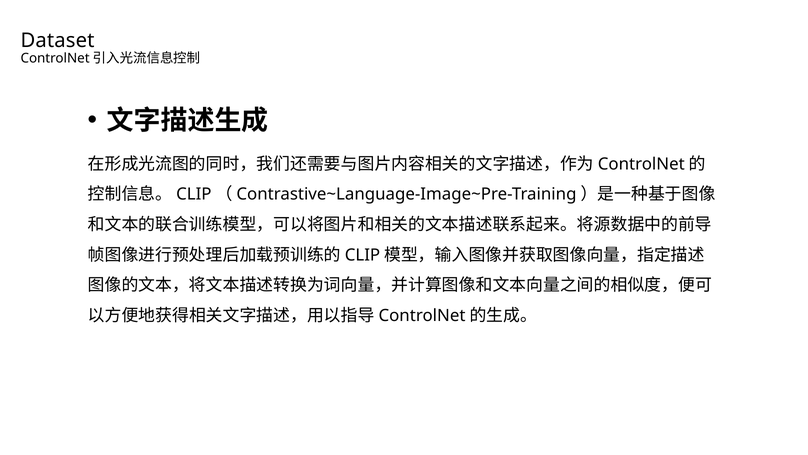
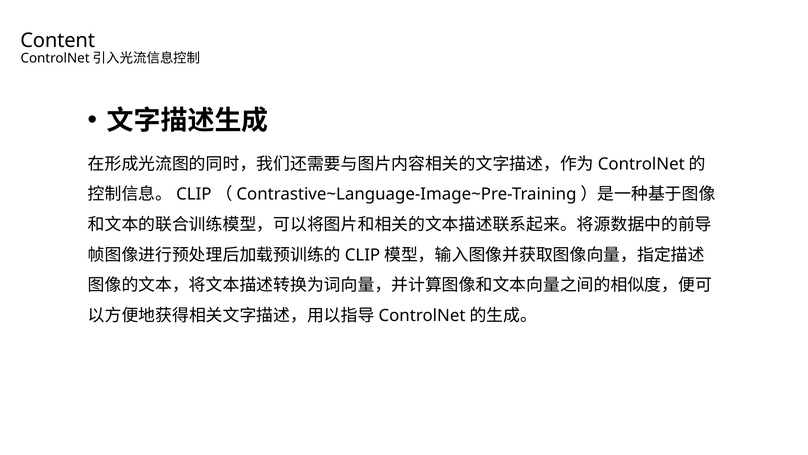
Dataset: Dataset -> Content
